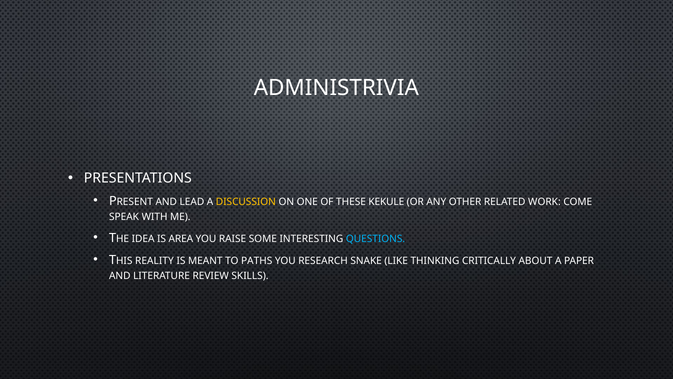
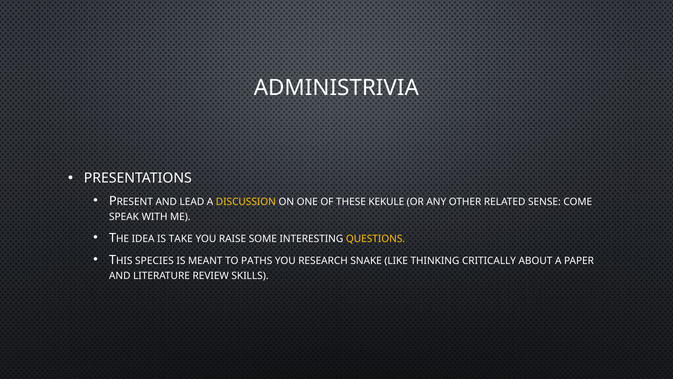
WORK: WORK -> SENSE
AREA: AREA -> TAKE
QUESTIONS colour: light blue -> yellow
REALITY: REALITY -> SPECIES
